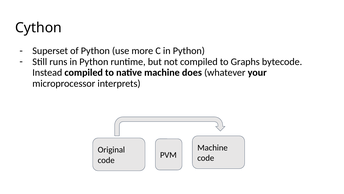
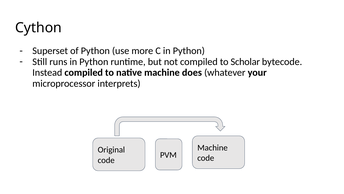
Graphs: Graphs -> Scholar
